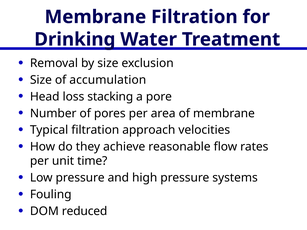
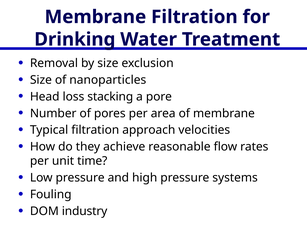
accumulation: accumulation -> nanoparticles
reduced: reduced -> industry
